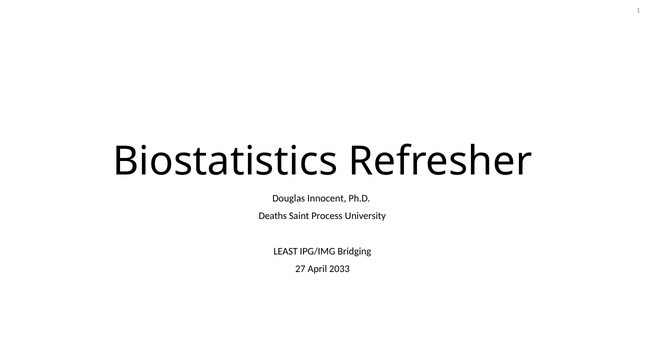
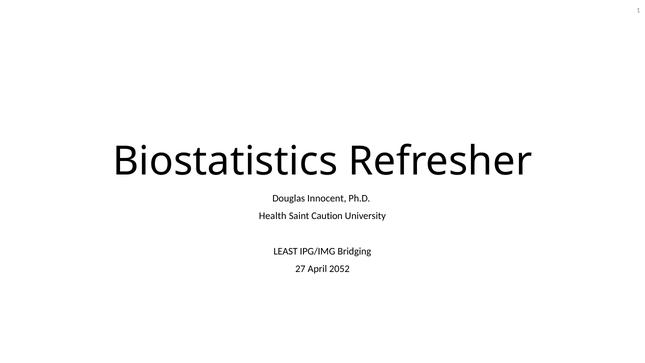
Deaths: Deaths -> Health
Process: Process -> Caution
2033: 2033 -> 2052
